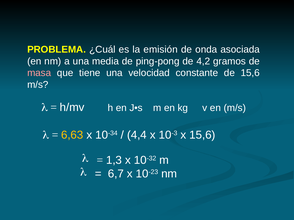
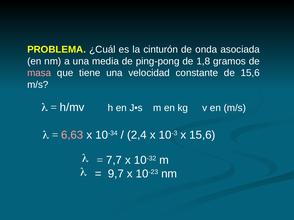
emisión: emisión -> cinturón
4,2: 4,2 -> 1,8
6,63 colour: yellow -> pink
4,4: 4,4 -> 2,4
1,3: 1,3 -> 7,7
6,7: 6,7 -> 9,7
